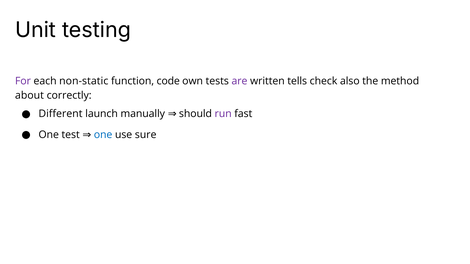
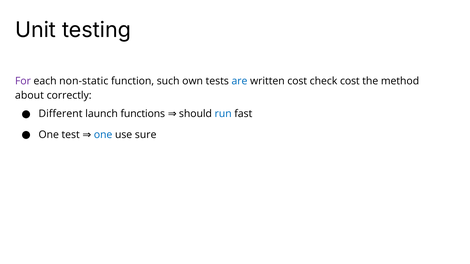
code: code -> such
are colour: purple -> blue
written tells: tells -> cost
check also: also -> cost
manually: manually -> functions
run colour: purple -> blue
